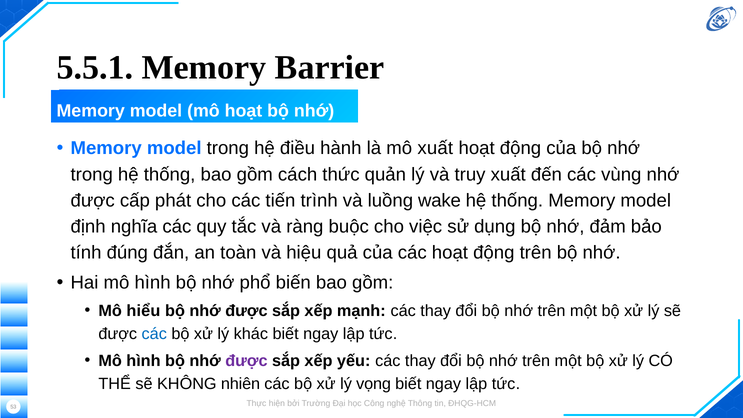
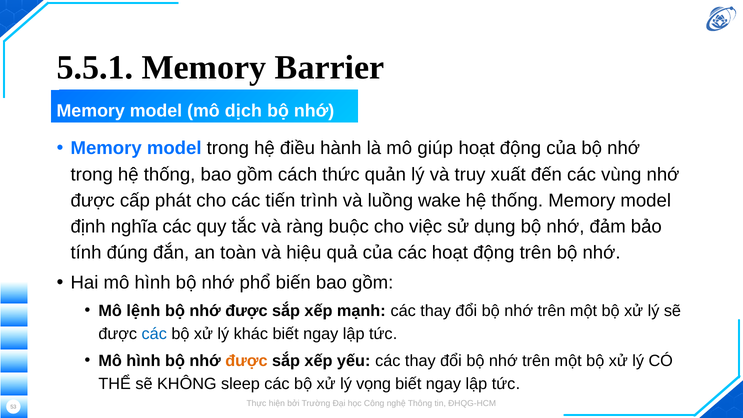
mô hoạt: hoạt -> dịch
mô xuất: xuất -> giúp
hiểu: hiểu -> lệnh
được at (246, 361) colour: purple -> orange
nhiên: nhiên -> sleep
